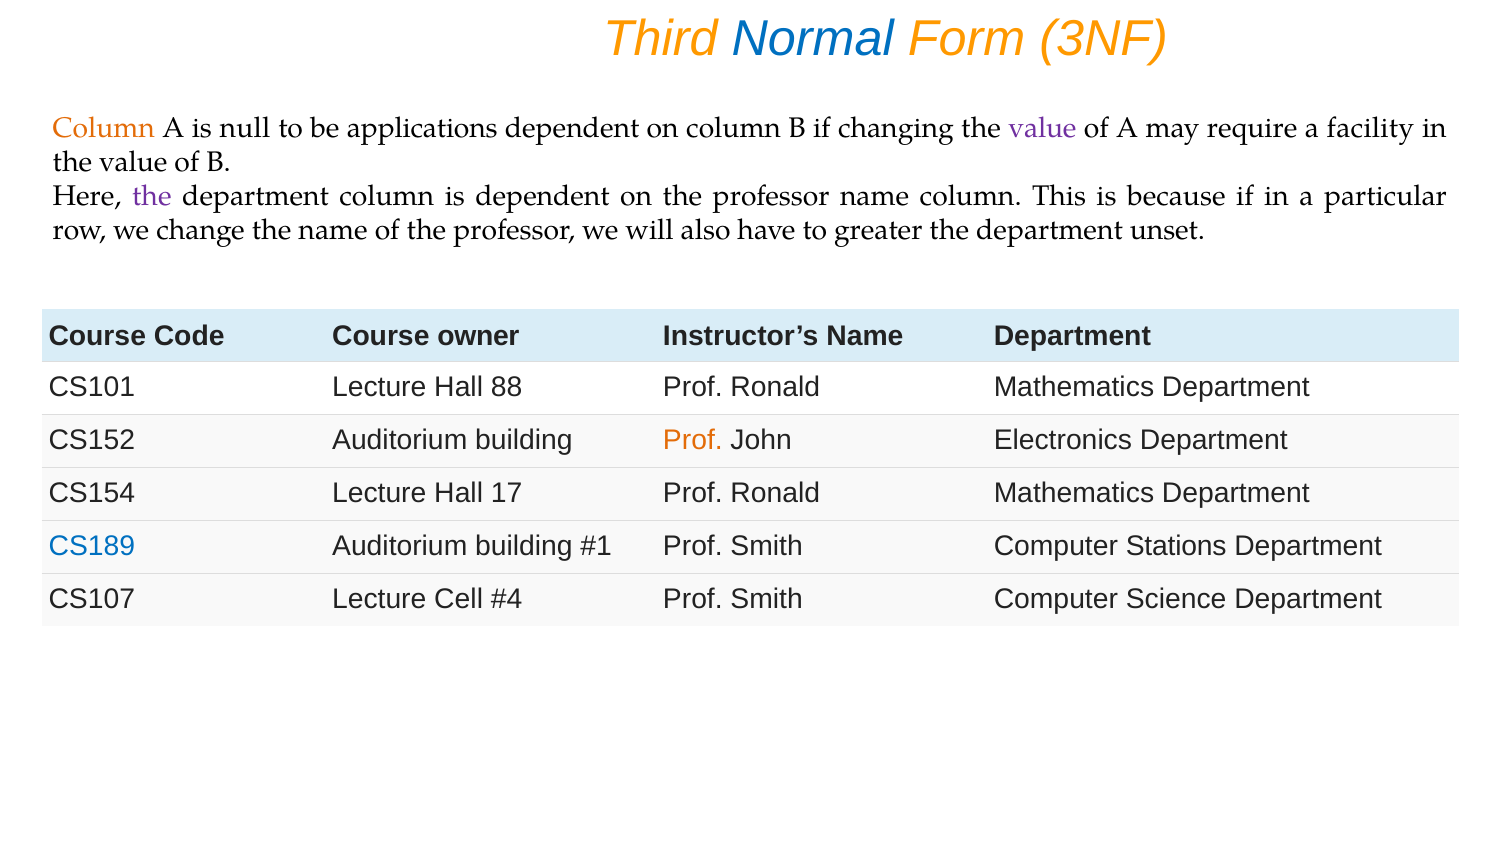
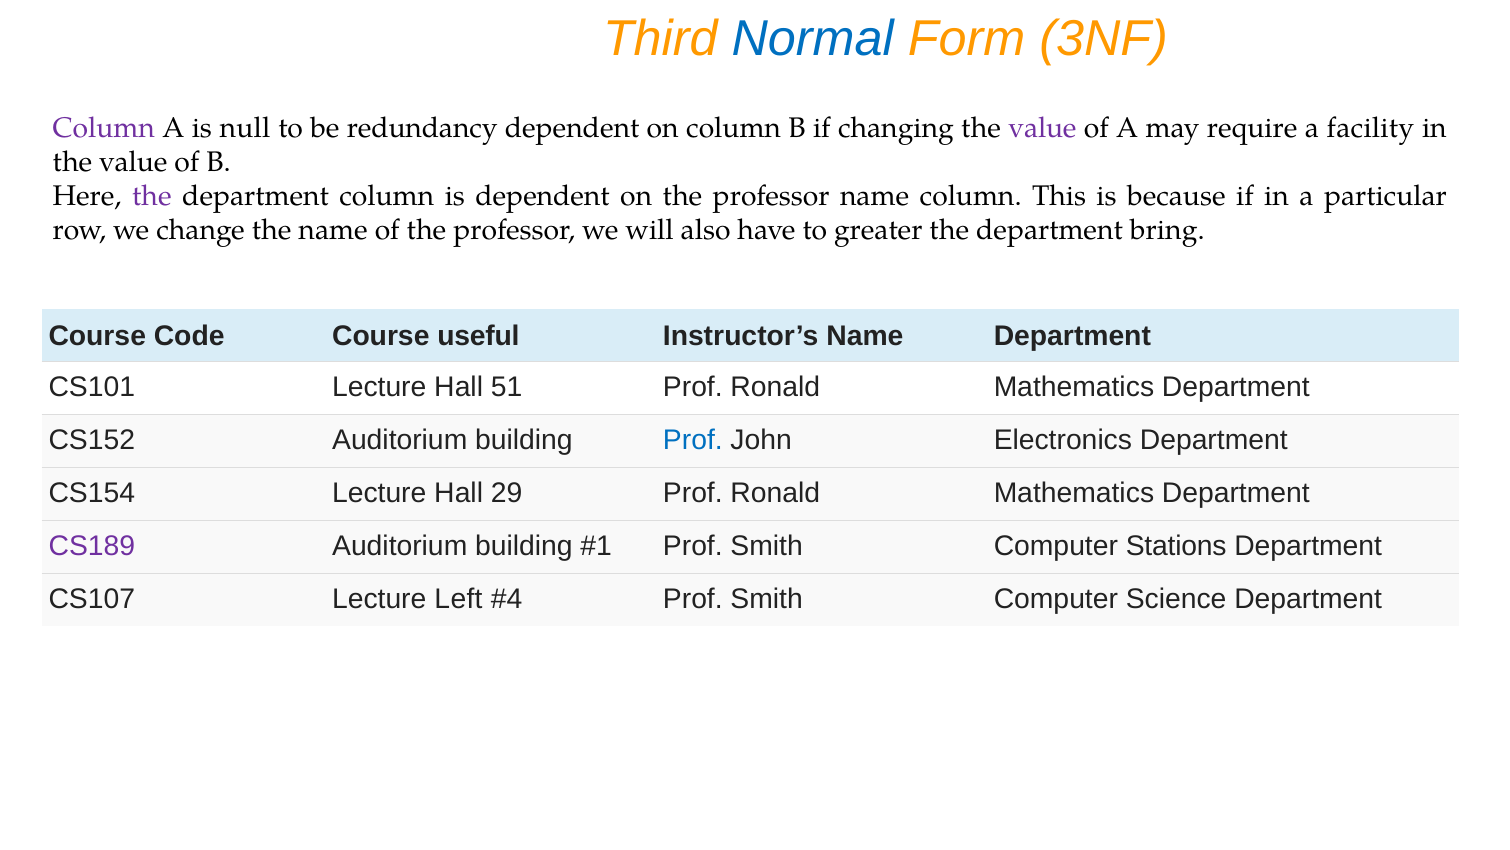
Column at (104, 128) colour: orange -> purple
applications: applications -> redundancy
unset: unset -> bring
owner: owner -> useful
88: 88 -> 51
Prof at (693, 440) colour: orange -> blue
17: 17 -> 29
CS189 colour: blue -> purple
Cell: Cell -> Left
